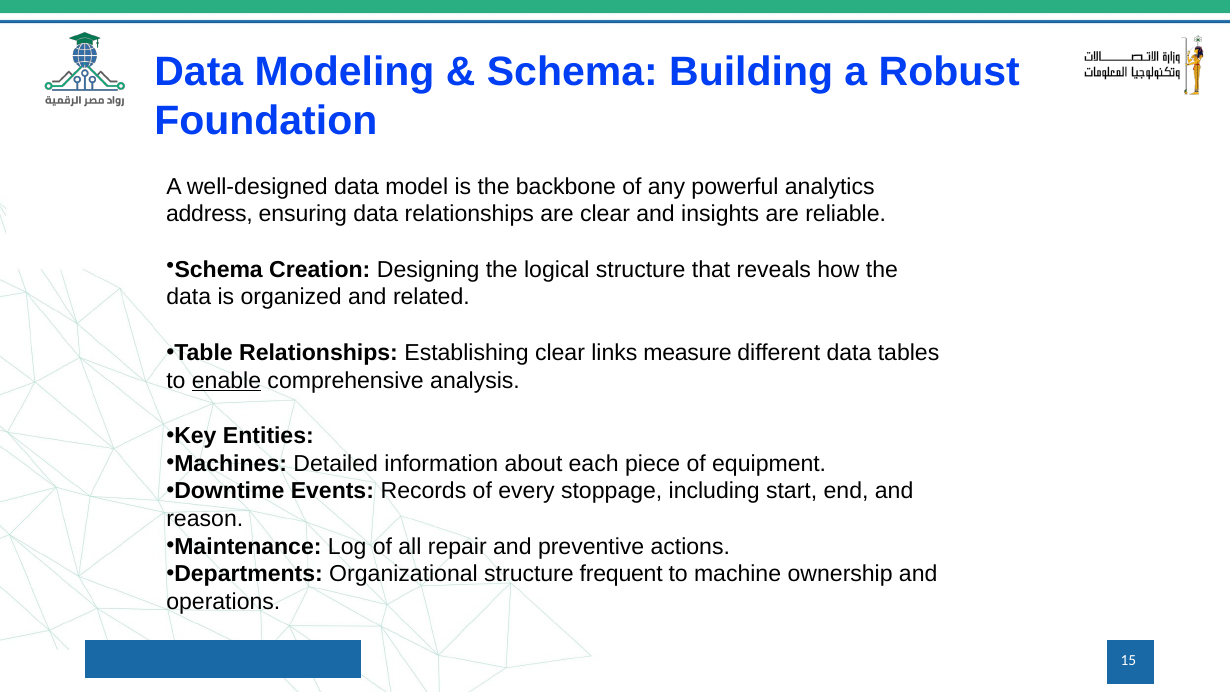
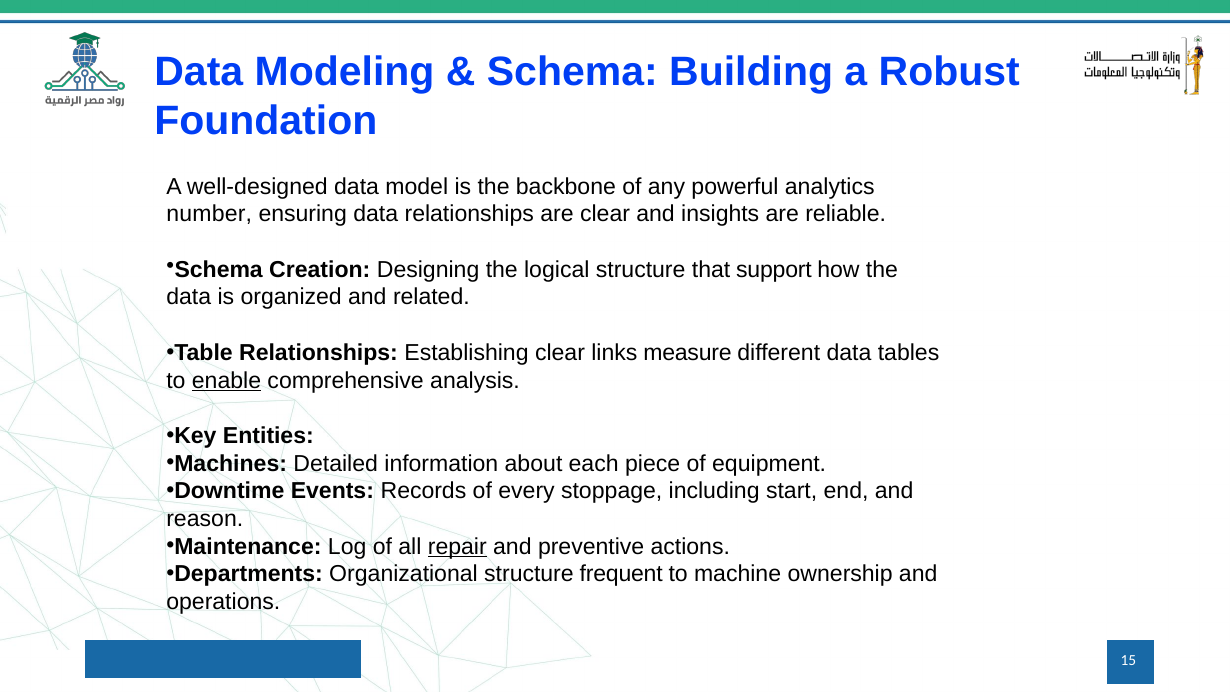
address: address -> number
reveals: reveals -> support
repair underline: none -> present
